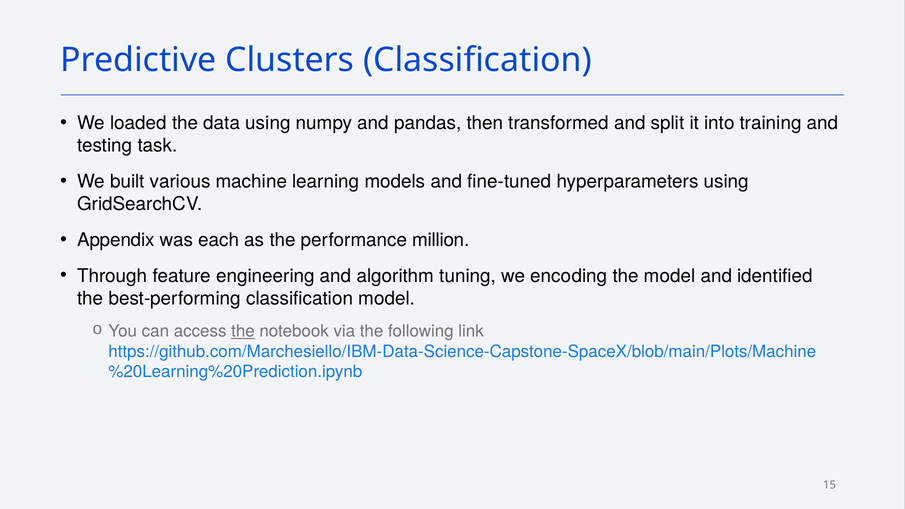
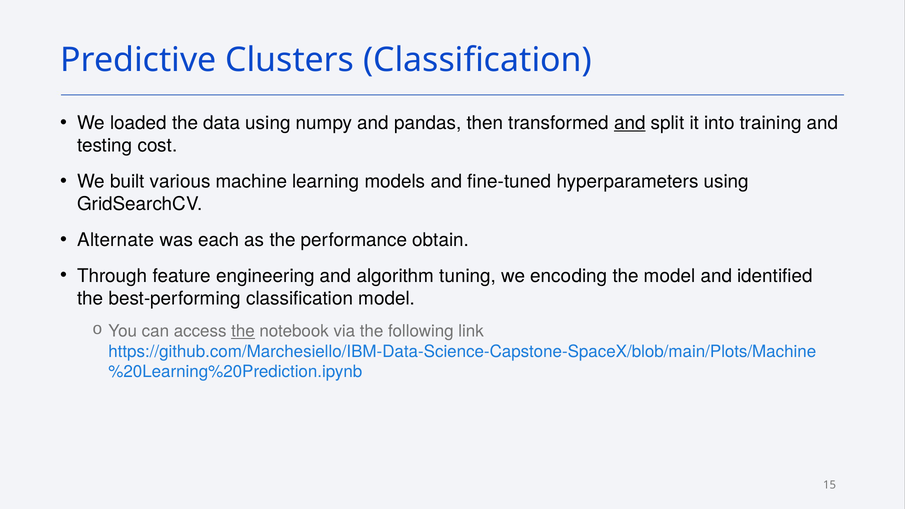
and at (630, 123) underline: none -> present
task: task -> cost
Appendix: Appendix -> Alternate
million: million -> obtain
